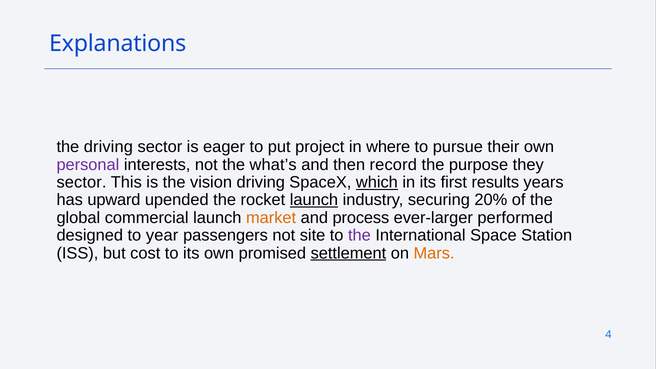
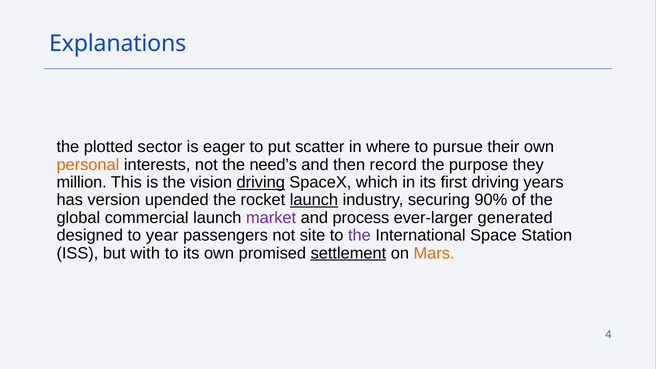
the driving: driving -> plotted
project: project -> scatter
personal colour: purple -> orange
what’s: what’s -> need’s
sector at (81, 182): sector -> million
driving at (261, 182) underline: none -> present
which underline: present -> none
first results: results -> driving
upward: upward -> version
20%: 20% -> 90%
market colour: orange -> purple
performed: performed -> generated
cost: cost -> with
